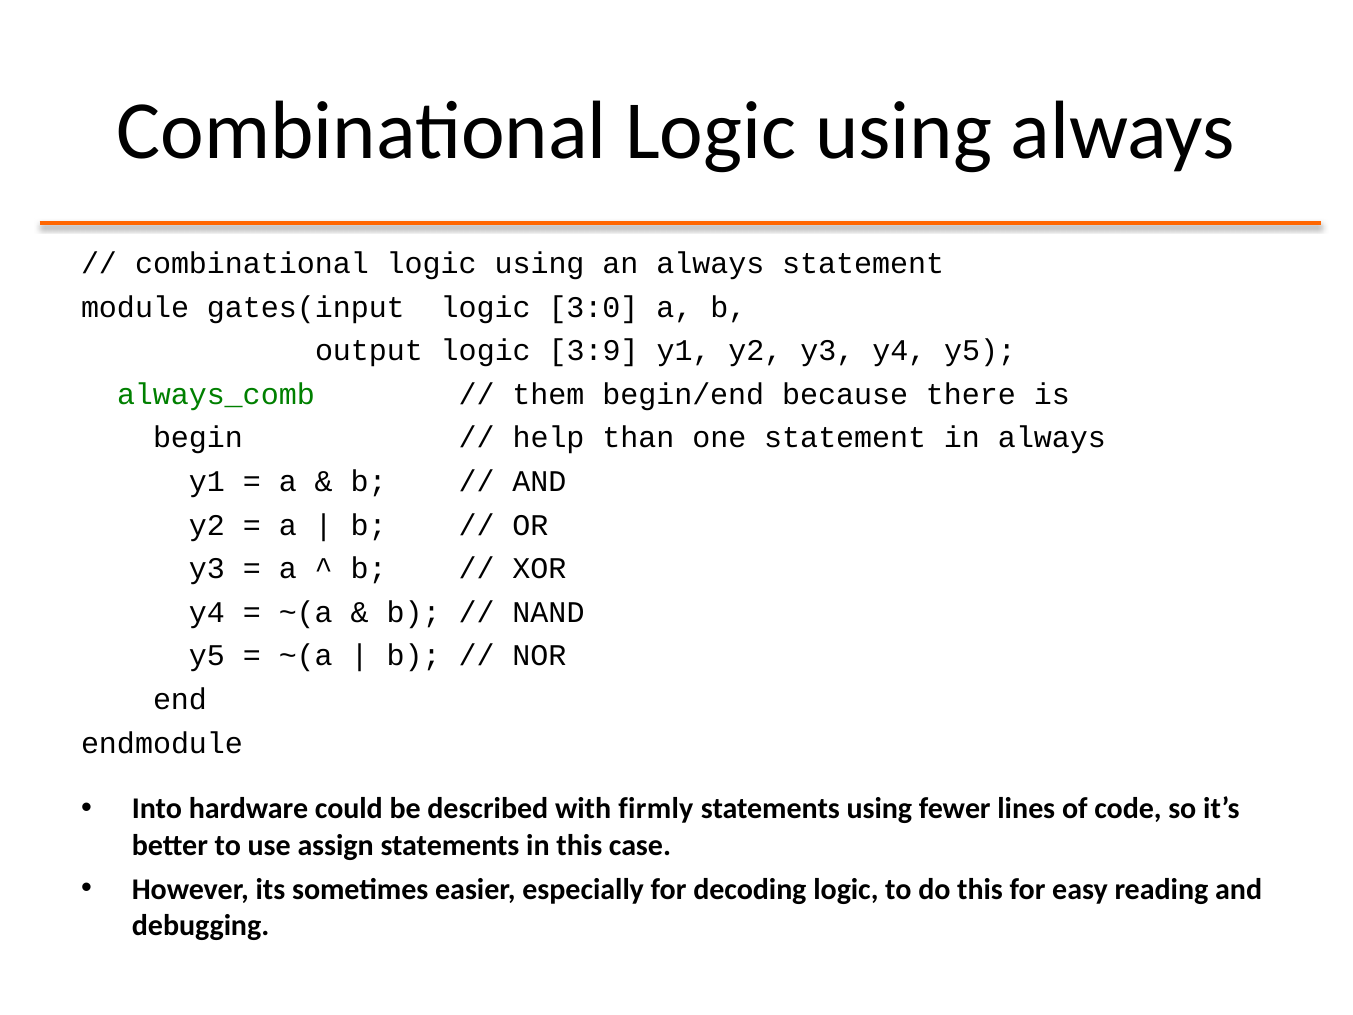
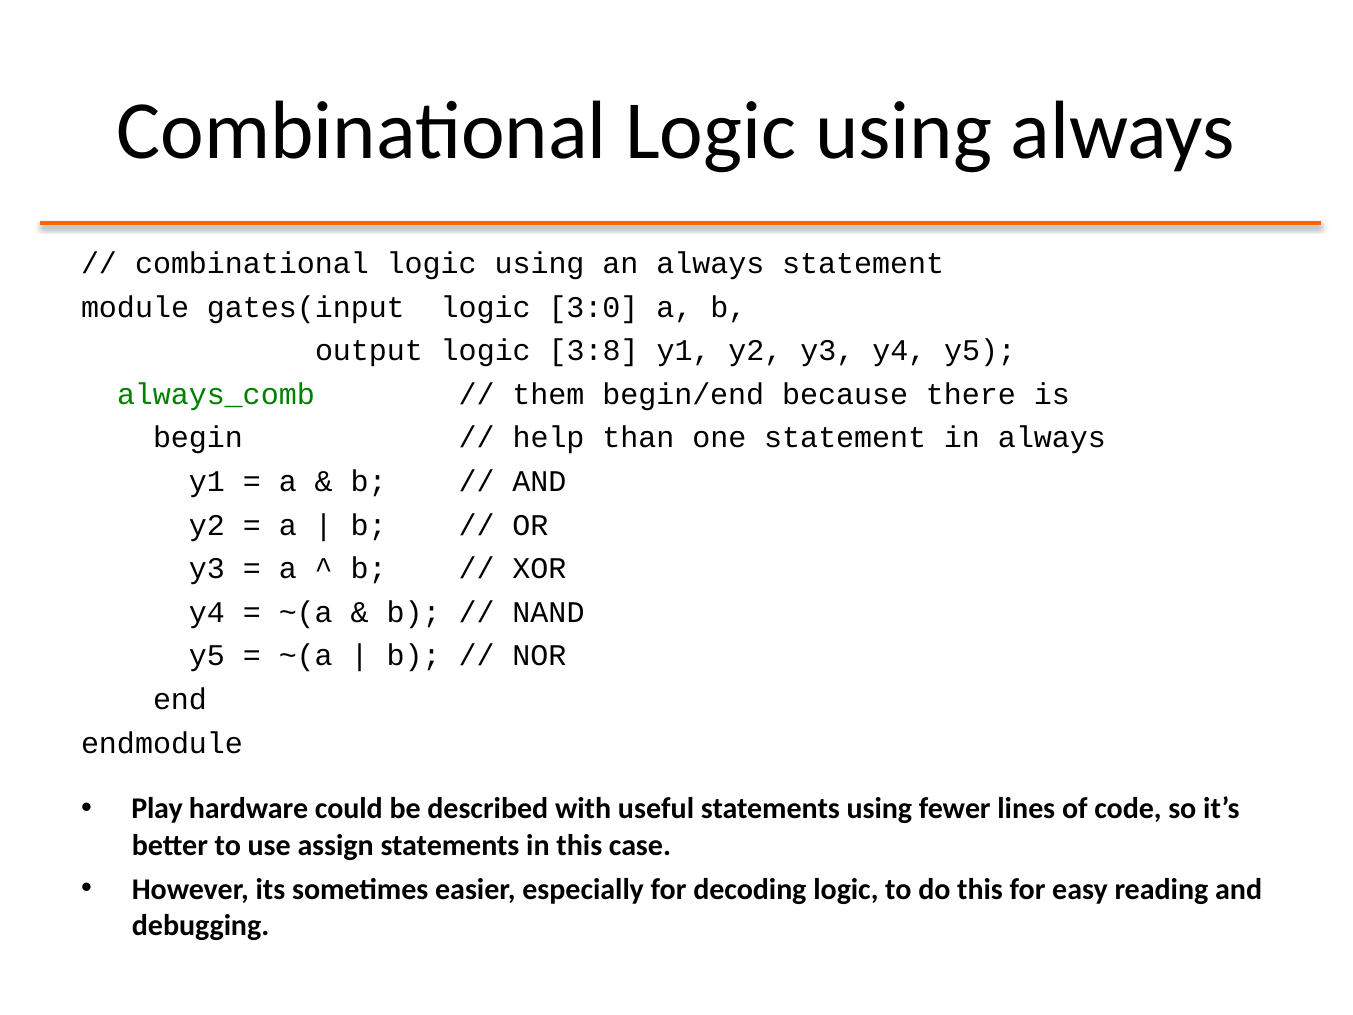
3:9: 3:9 -> 3:8
Into: Into -> Play
firmly: firmly -> useful
